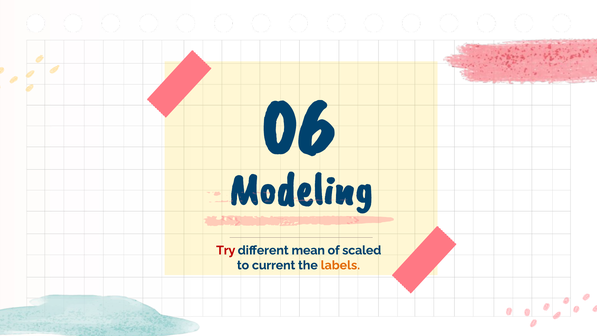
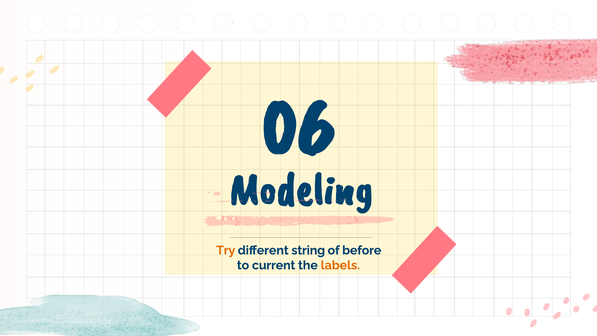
Try colour: red -> orange
mean: mean -> string
scaled: scaled -> before
